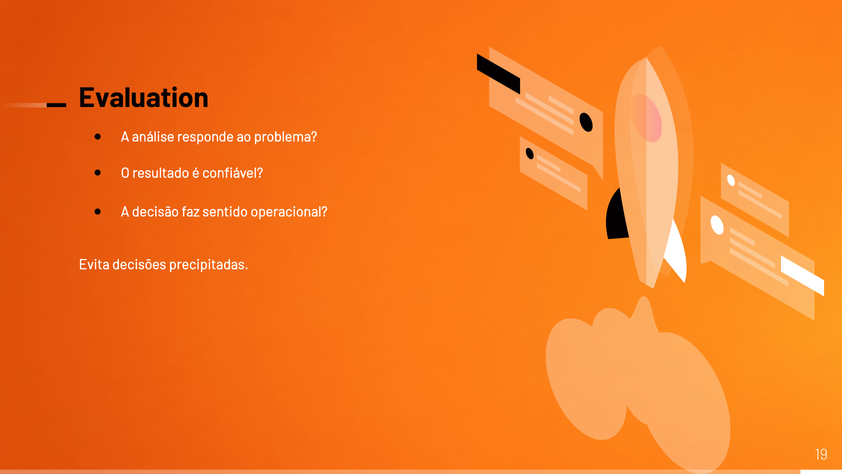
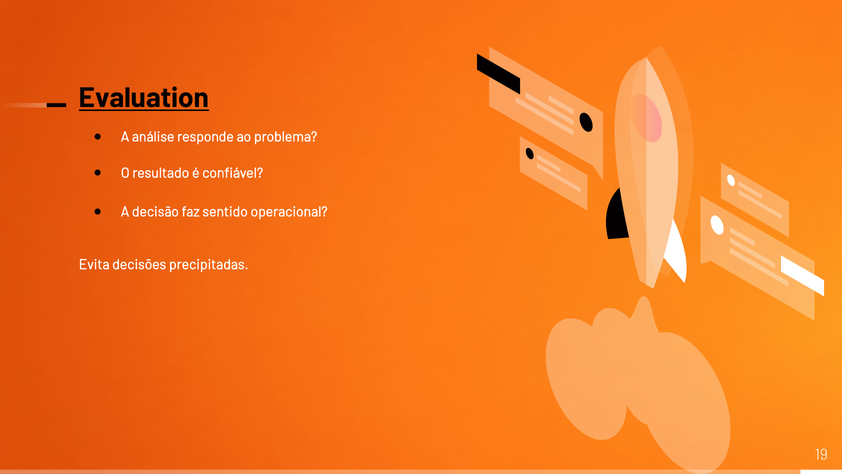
Evaluation underline: none -> present
